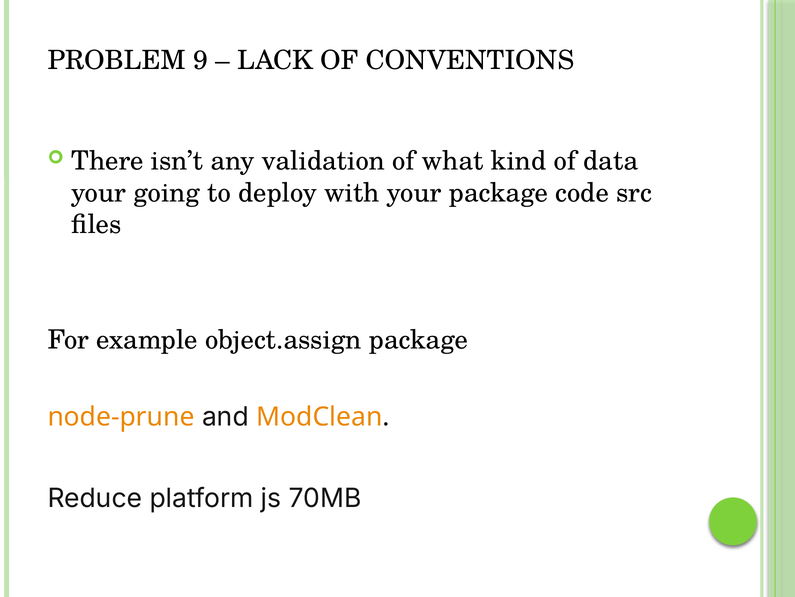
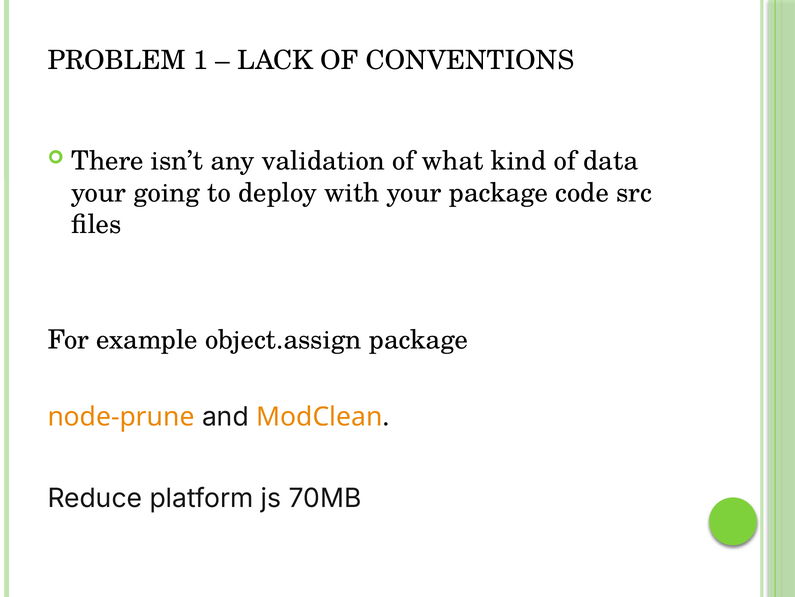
9: 9 -> 1
